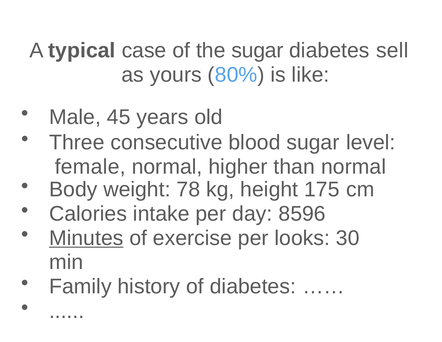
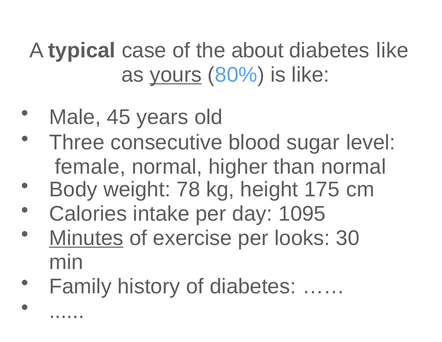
the sugar: sugar -> about
diabetes sell: sell -> like
yours underline: none -> present
8596: 8596 -> 1095
